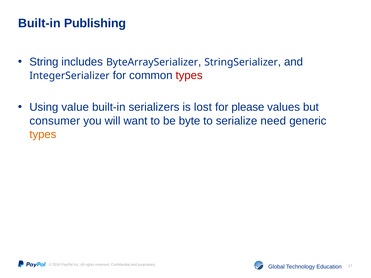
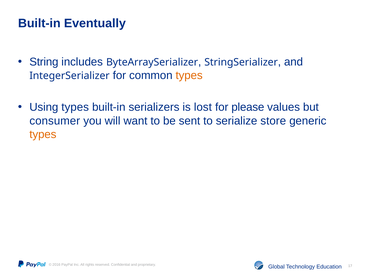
Publishing: Publishing -> Eventually
types at (189, 76) colour: red -> orange
Using value: value -> types
byte: byte -> sent
need: need -> store
